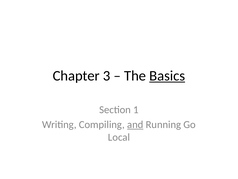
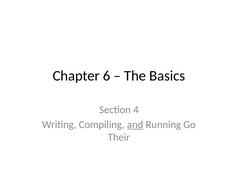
3: 3 -> 6
Basics underline: present -> none
1: 1 -> 4
Local: Local -> Their
